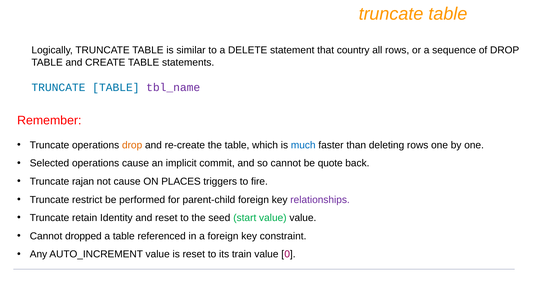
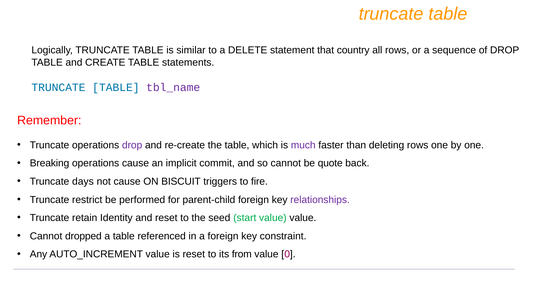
drop at (132, 145) colour: orange -> purple
much colour: blue -> purple
Selected: Selected -> Breaking
rajan: rajan -> days
PLACES: PLACES -> BISCUIT
train: train -> from
